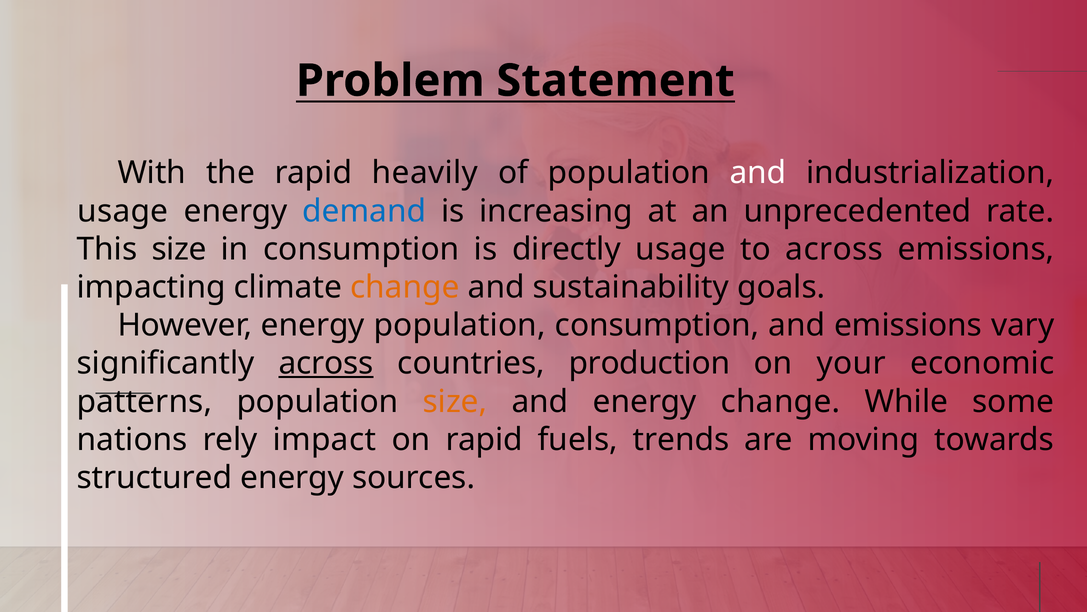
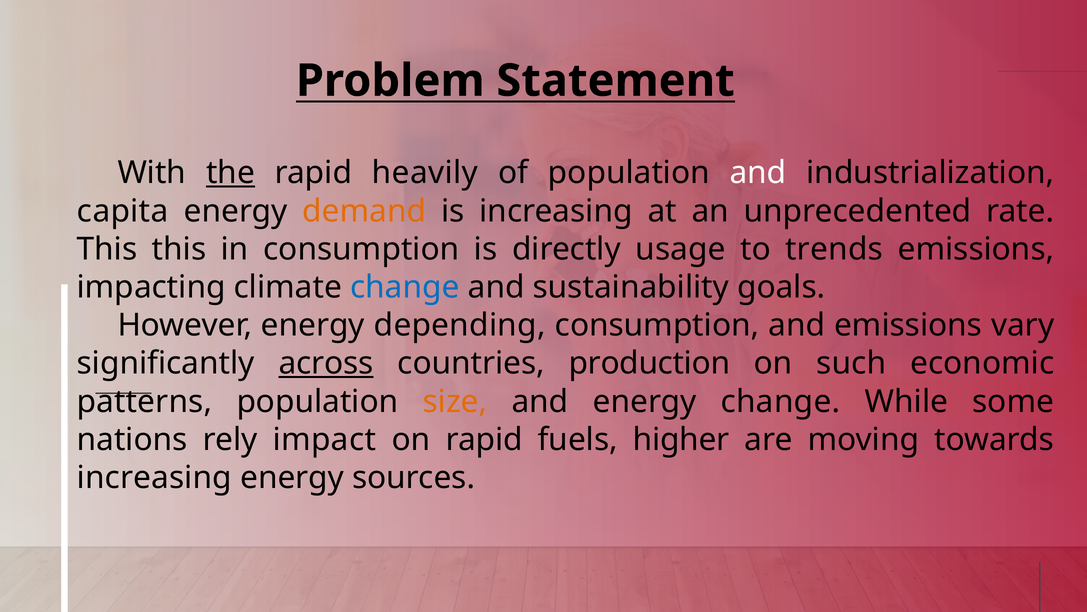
the underline: none -> present
usage at (123, 211): usage -> capita
demand colour: blue -> orange
This size: size -> this
to across: across -> trends
change at (405, 287) colour: orange -> blue
energy population: population -> depending
your: your -> such
trends: trends -> higher
structured at (154, 477): structured -> increasing
